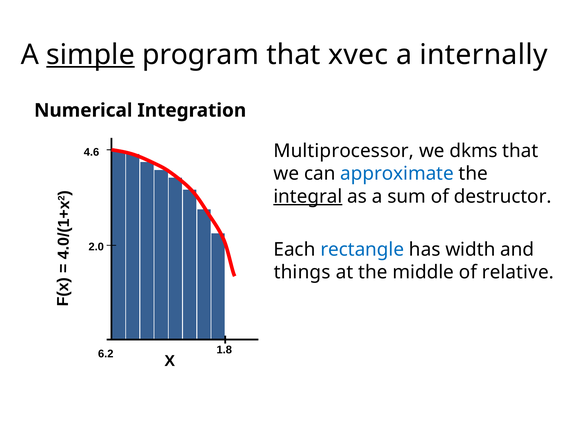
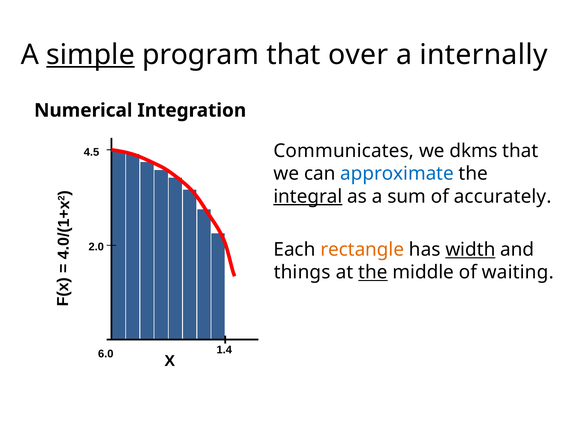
xvec: xvec -> over
Multiprocessor: Multiprocessor -> Communicates
4.6: 4.6 -> 4.5
destructor: destructor -> accurately
rectangle colour: blue -> orange
width underline: none -> present
the at (373, 272) underline: none -> present
relative: relative -> waiting
1.8: 1.8 -> 1.4
6.2: 6.2 -> 6.0
